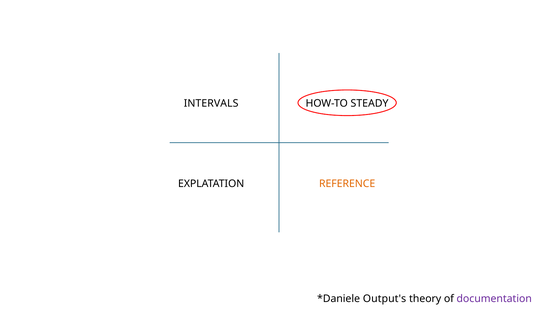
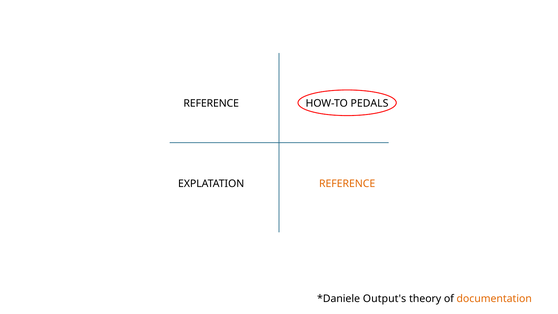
INTERVALS at (211, 103): INTERVALS -> REFERENCE
STEADY: STEADY -> PEDALS
documentation colour: purple -> orange
